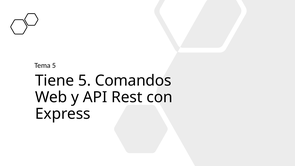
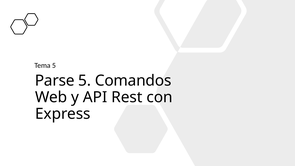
Tiene: Tiene -> Parse
